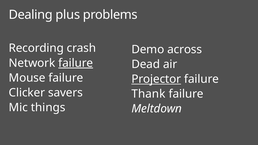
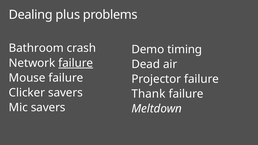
Recording: Recording -> Bathroom
across: across -> timing
Projector underline: present -> none
Mic things: things -> savers
